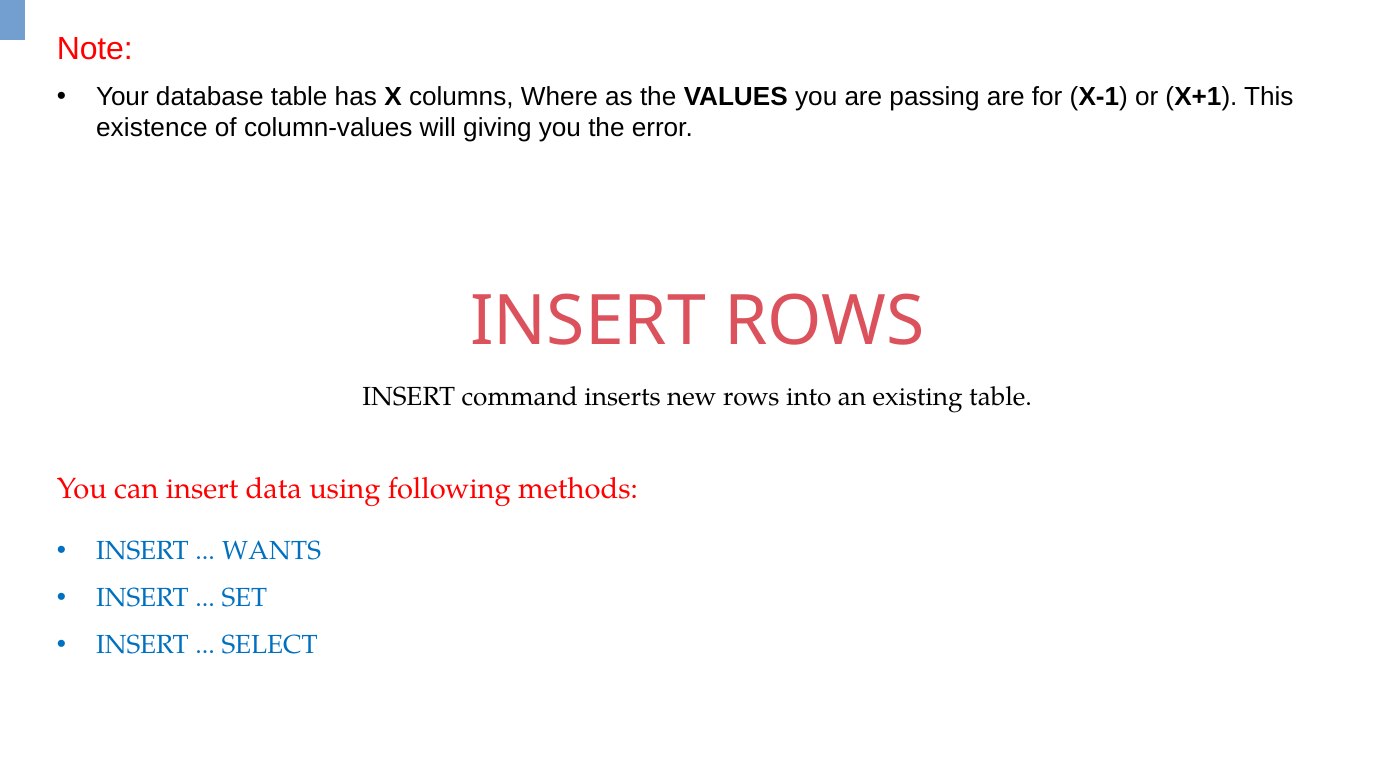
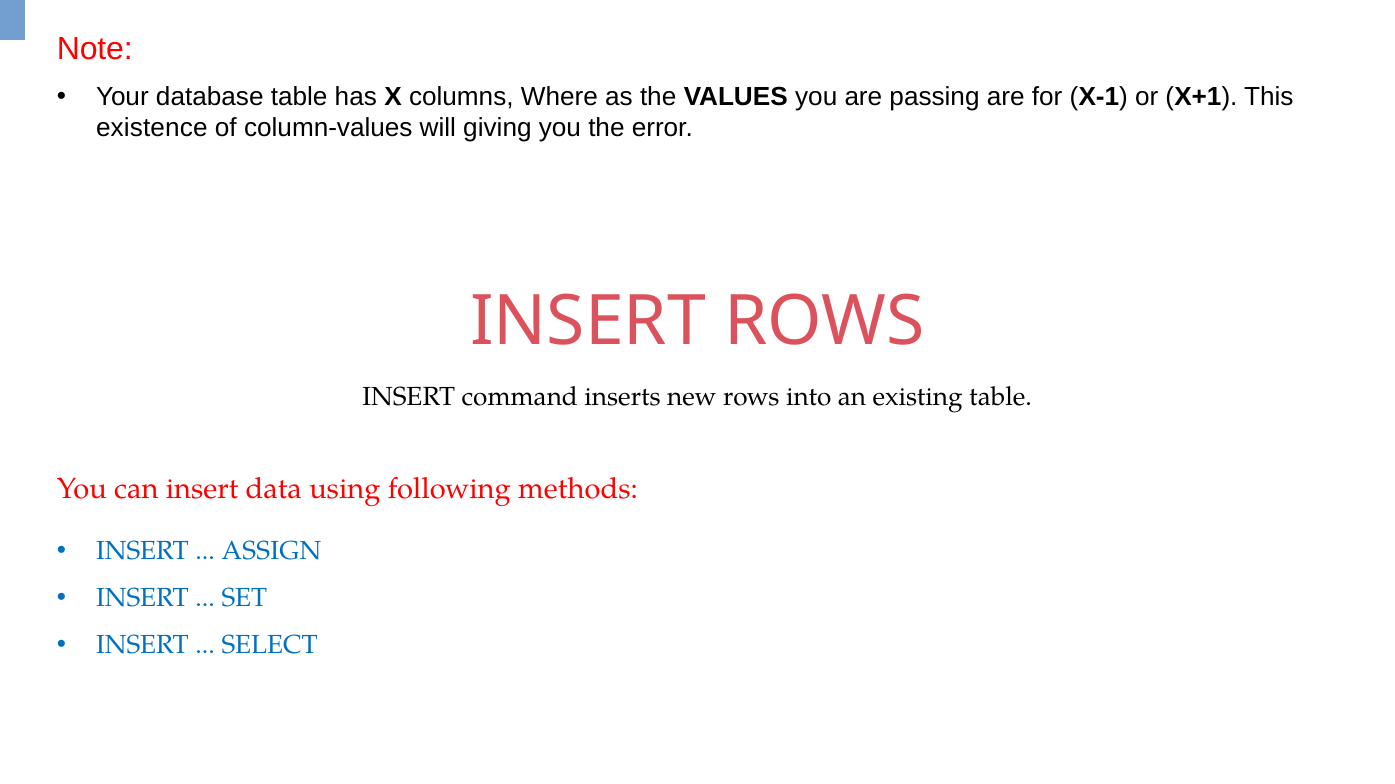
WANTS: WANTS -> ASSIGN
